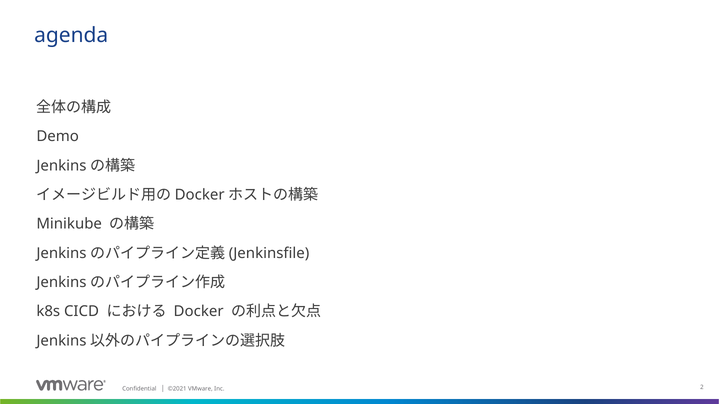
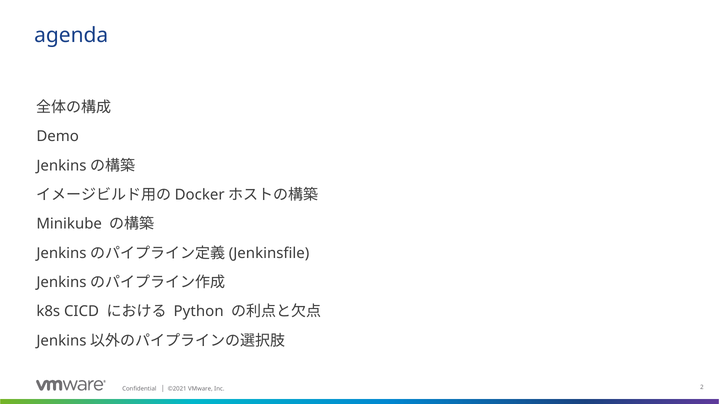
Docker at (199, 312): Docker -> Python
